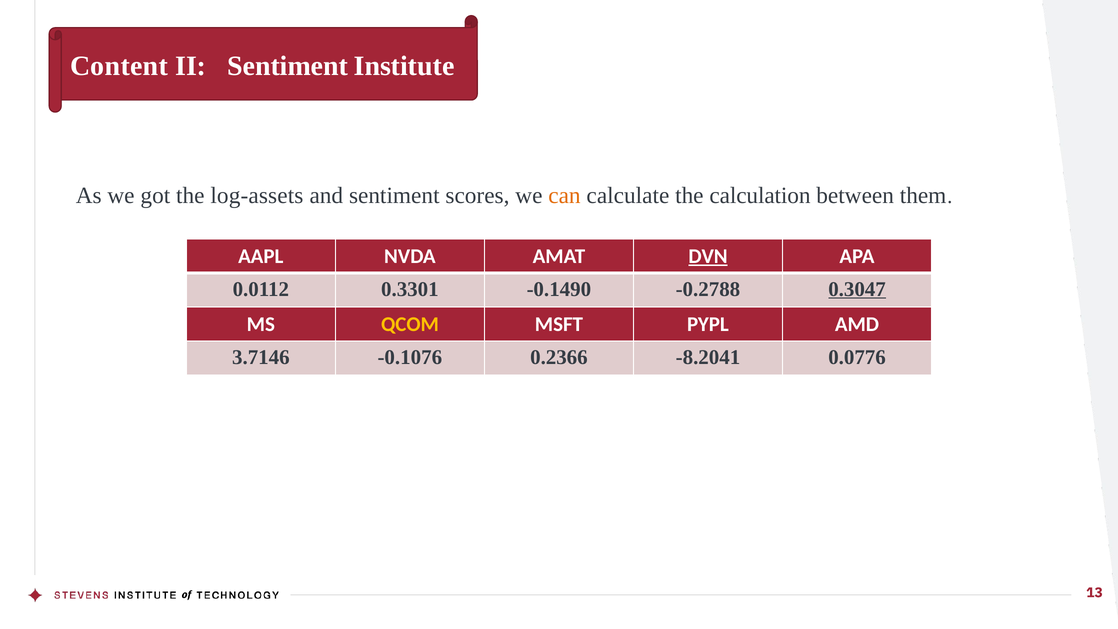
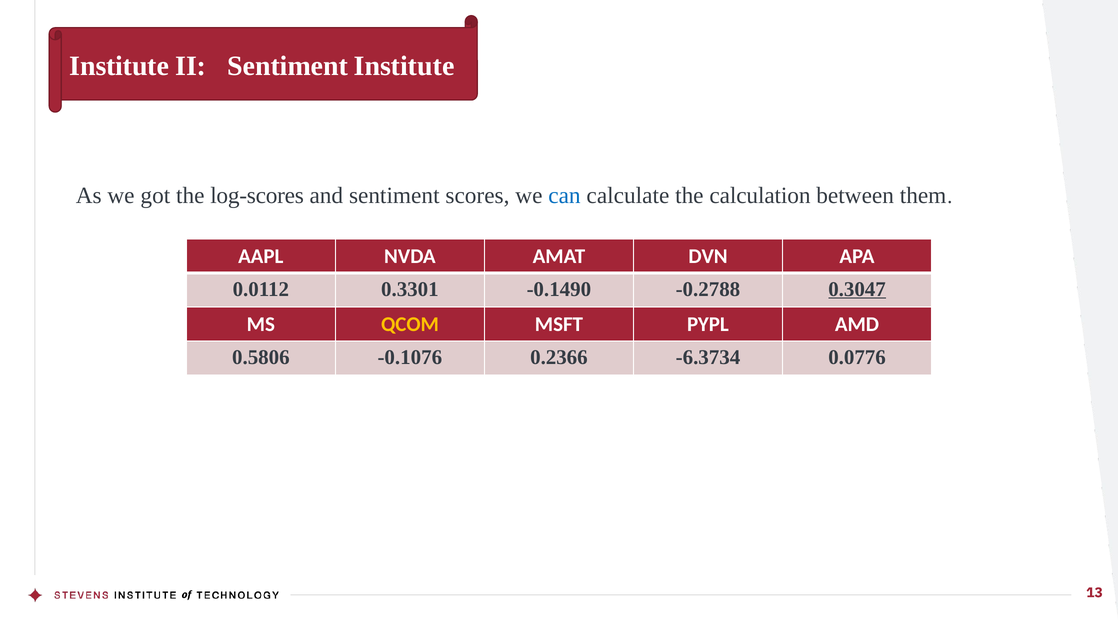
Content at (119, 66): Content -> Institute
log-assets: log-assets -> log-scores
can colour: orange -> blue
DVN underline: present -> none
3.7146: 3.7146 -> 0.5806
-8.2041: -8.2041 -> -6.3734
